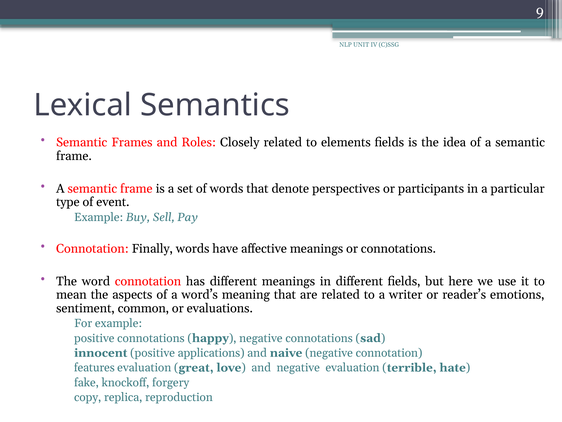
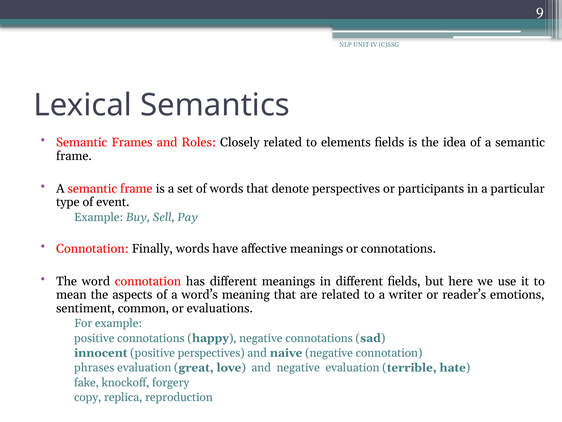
positive applications: applications -> perspectives
features: features -> phrases
